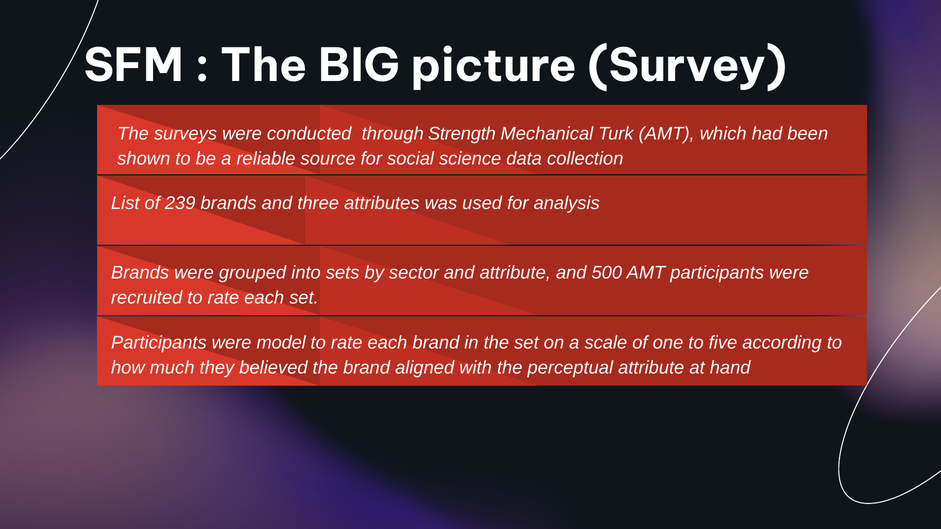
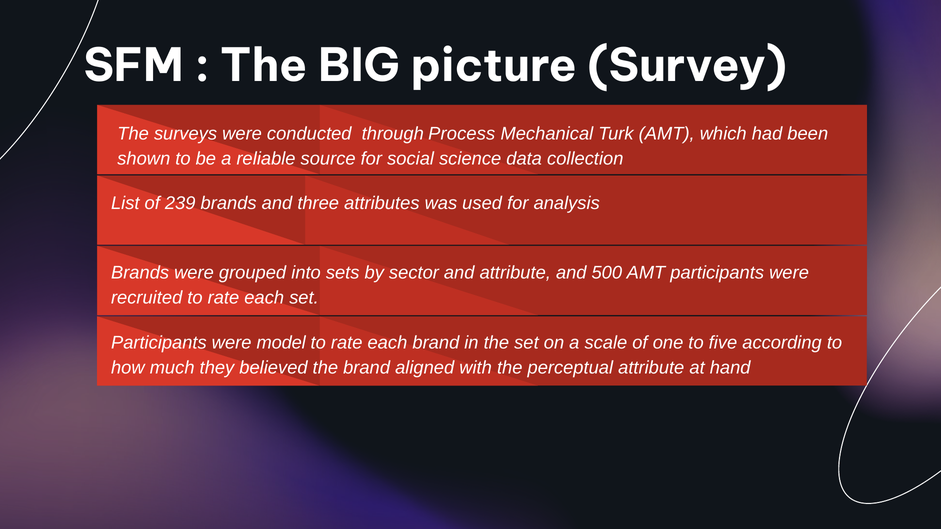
Strength: Strength -> Process
